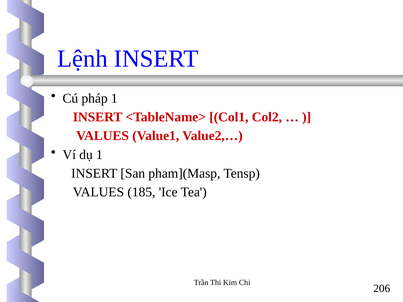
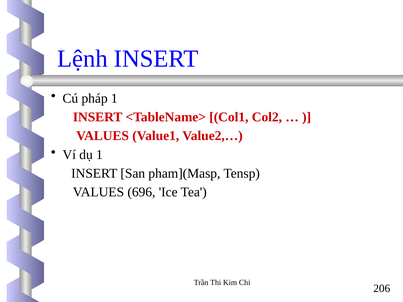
185: 185 -> 696
